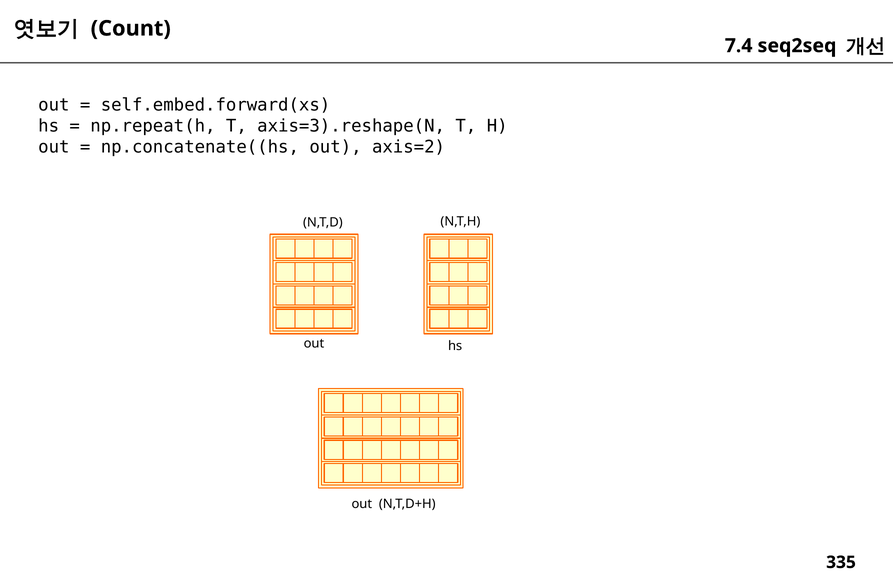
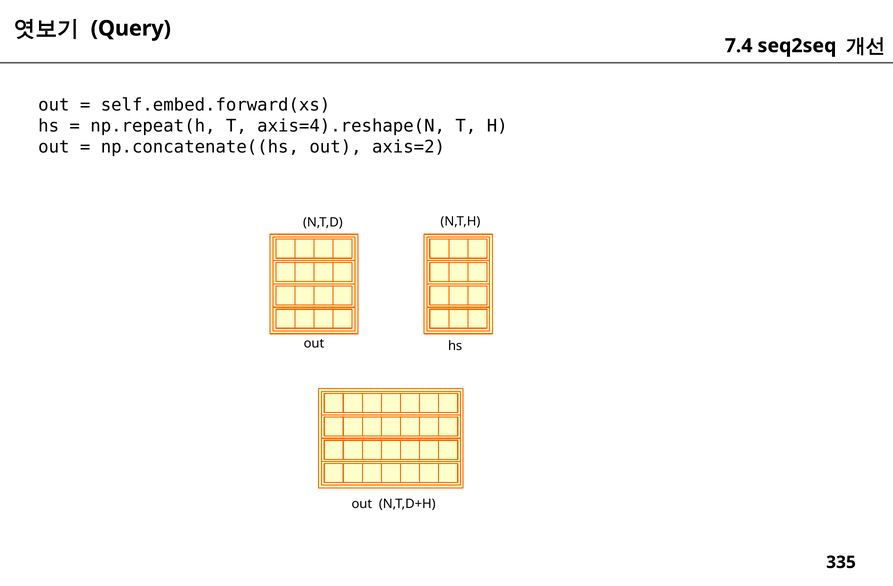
Count: Count -> Query
axis=3).reshape(N: axis=3).reshape(N -> axis=4).reshape(N
